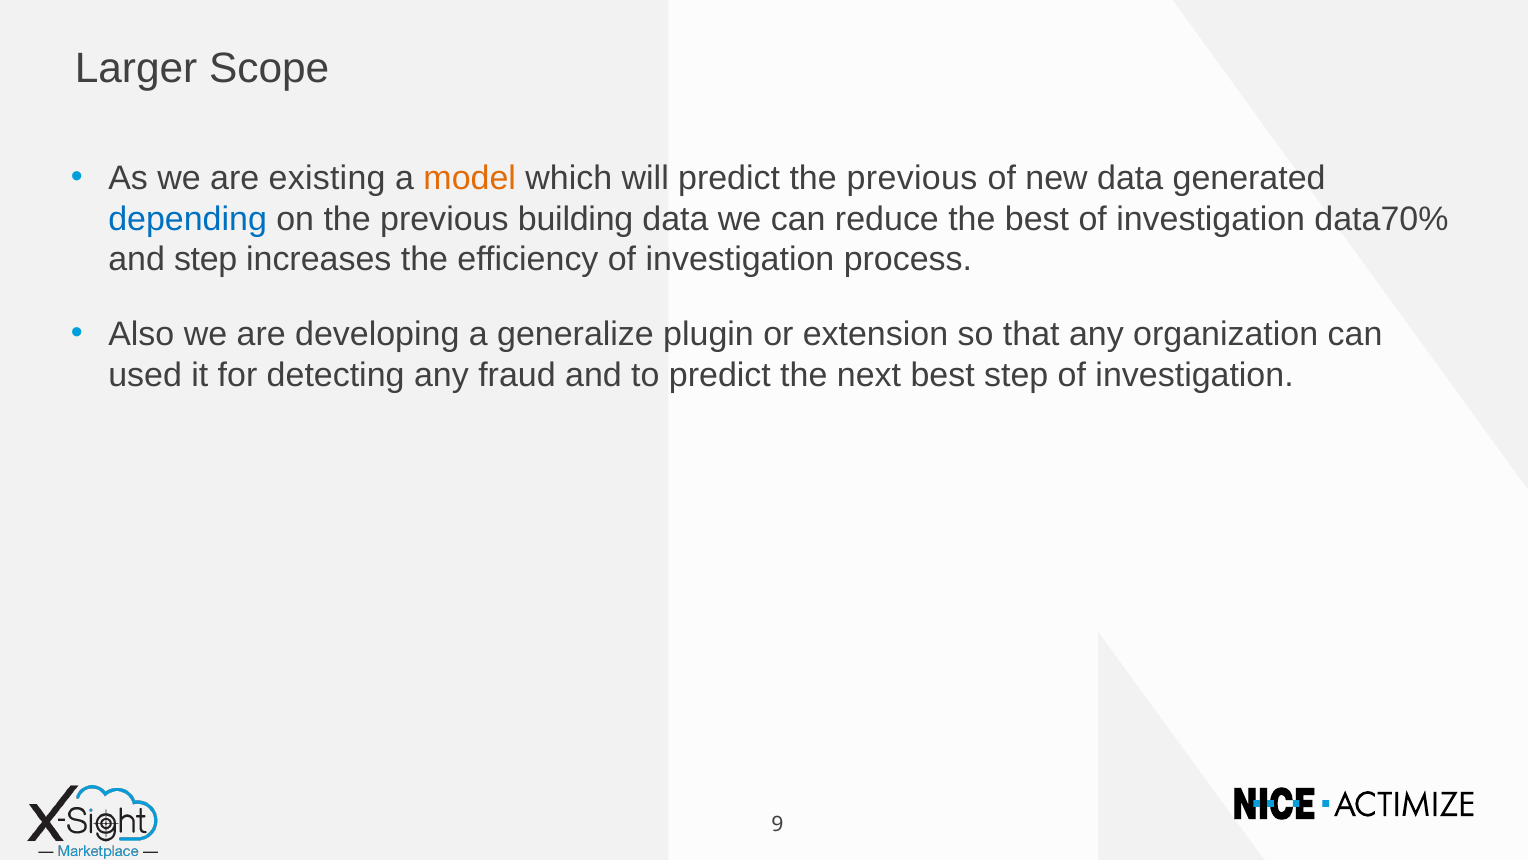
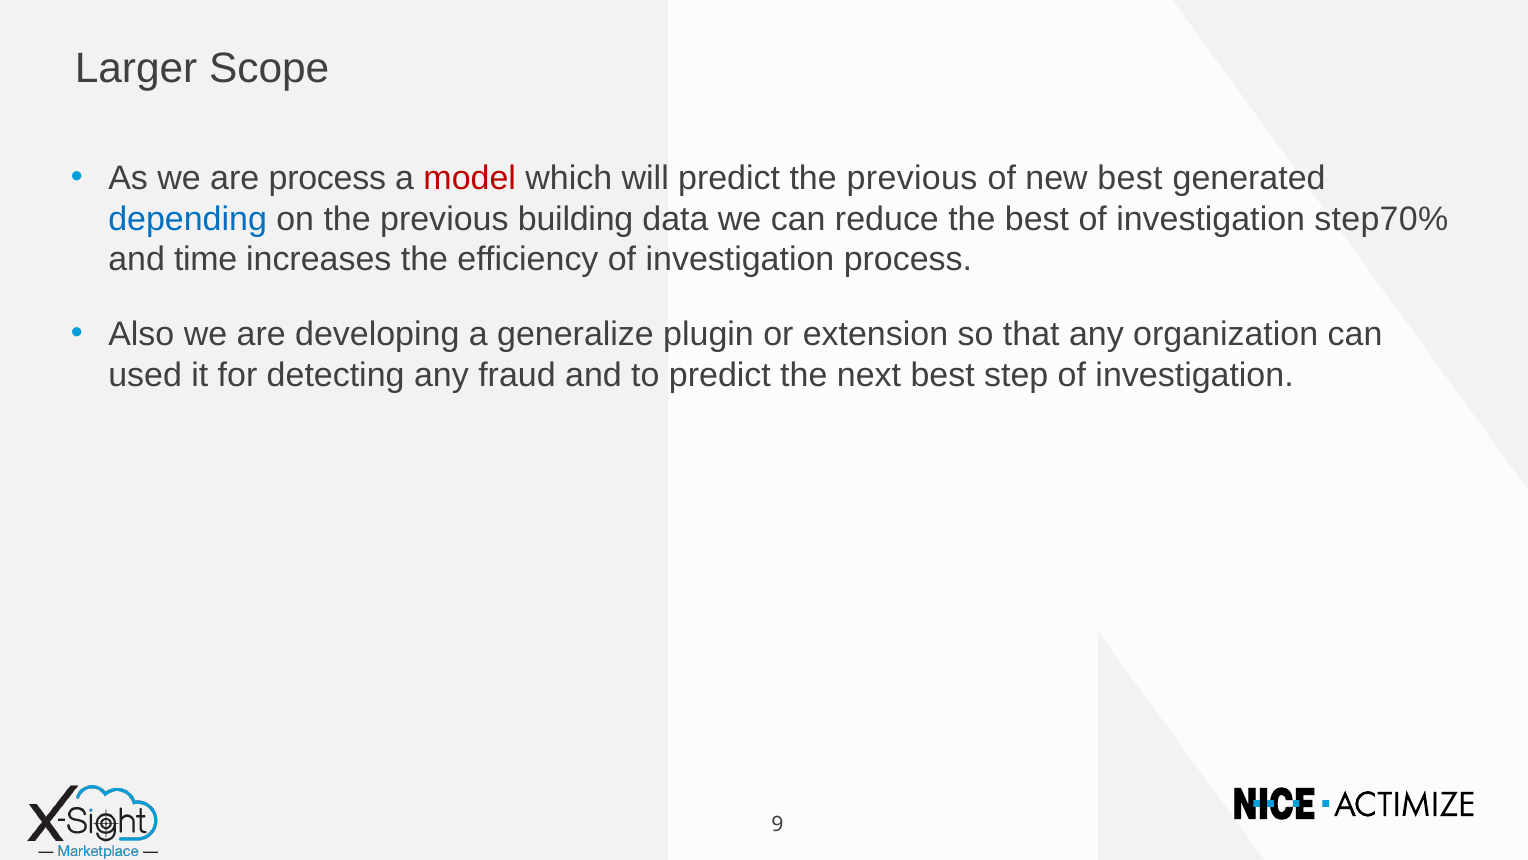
are existing: existing -> process
model colour: orange -> red
new data: data -> best
data70%: data70% -> step70%
and step: step -> time
